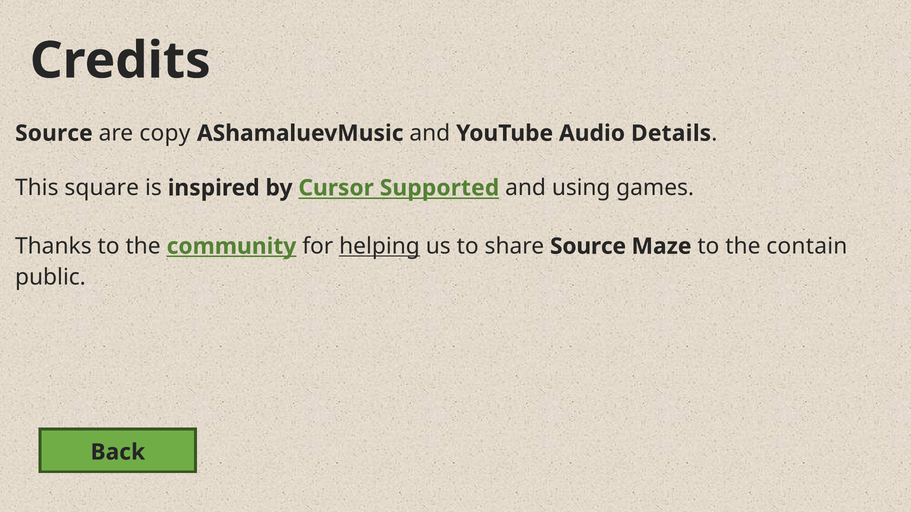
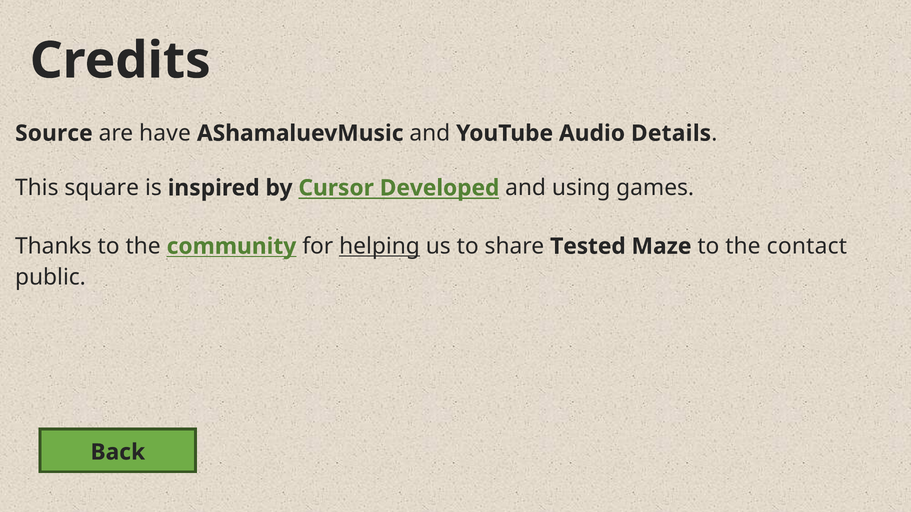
copy: copy -> have
Supported: Supported -> Developed
community underline: present -> none
share Source: Source -> Tested
contain: contain -> contact
